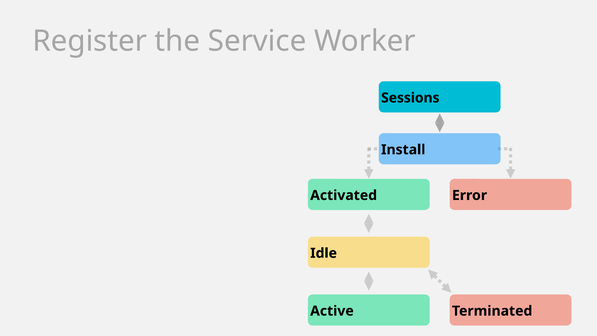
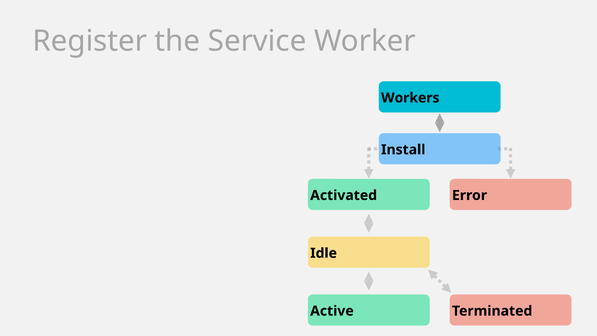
Sessions: Sessions -> Workers
